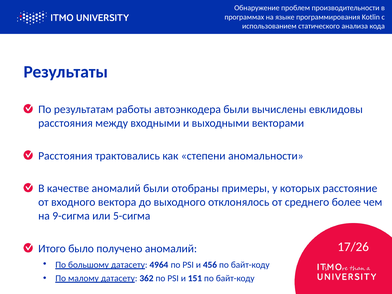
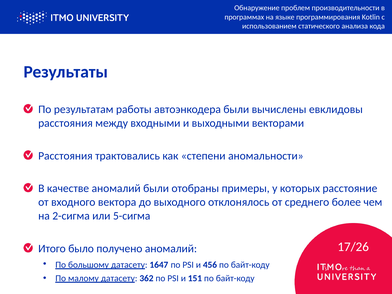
9-сигма: 9-сигма -> 2-сигма
4964: 4964 -> 1647
